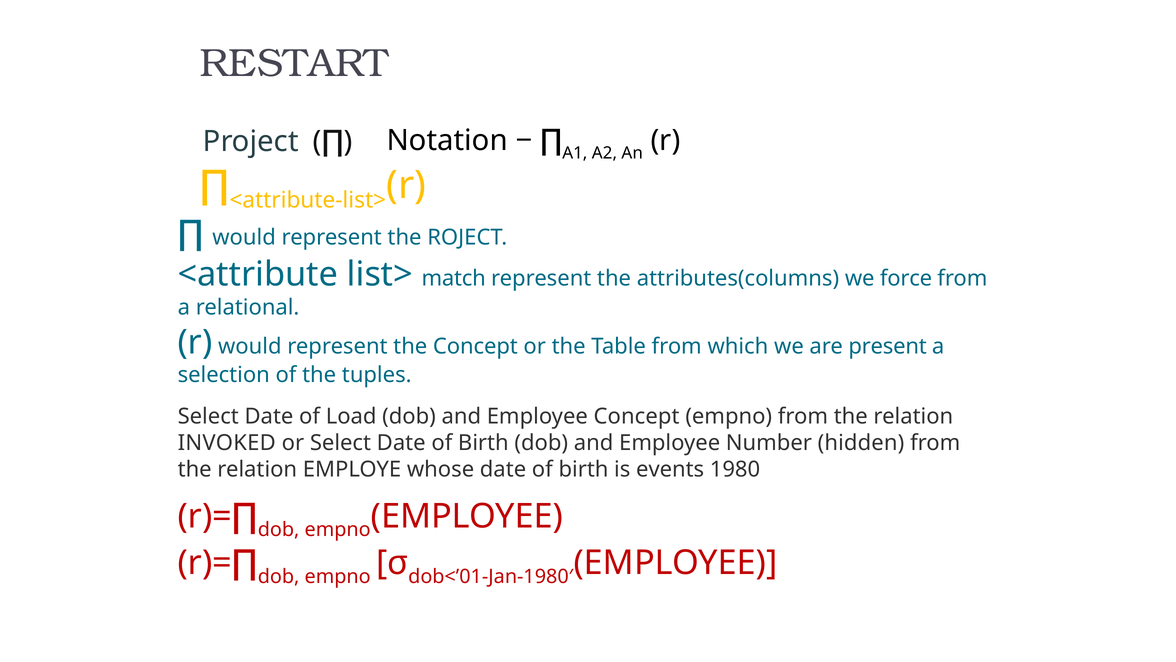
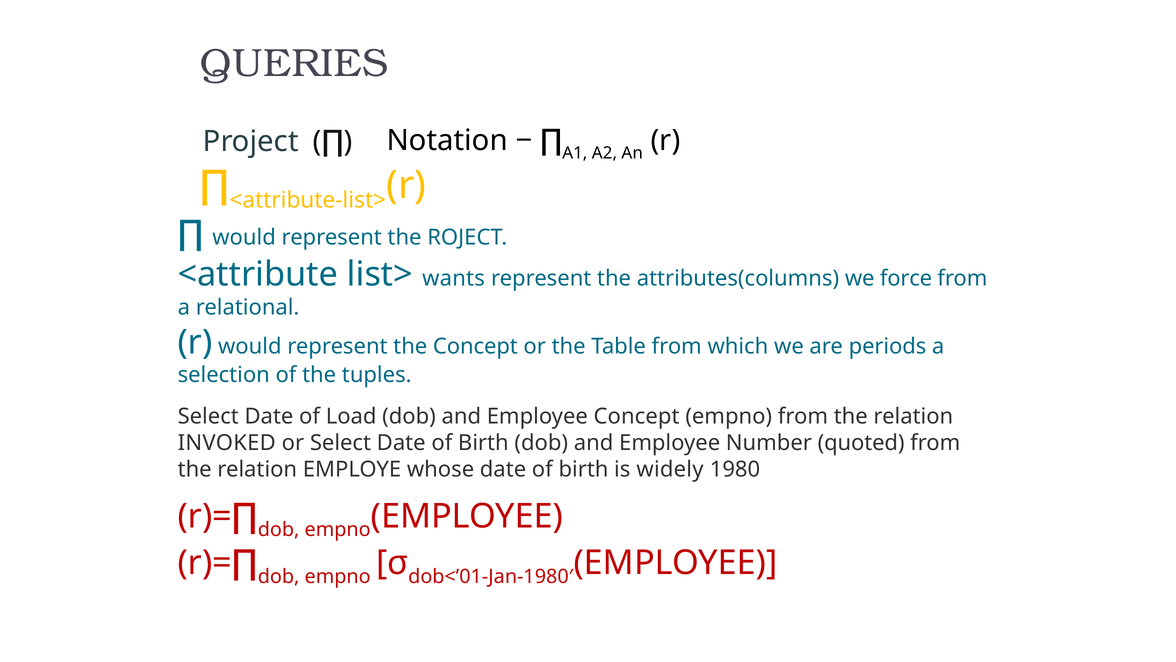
RESTART: RESTART -> QUERIES
match: match -> wants
present: present -> periods
hidden: hidden -> quoted
events: events -> widely
